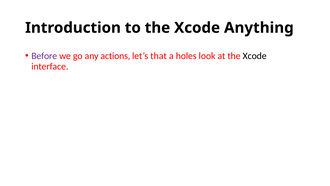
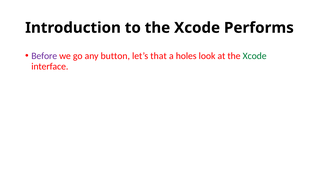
Anything: Anything -> Performs
actions: actions -> button
Xcode at (255, 56) colour: black -> green
